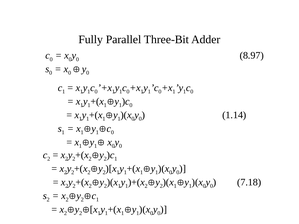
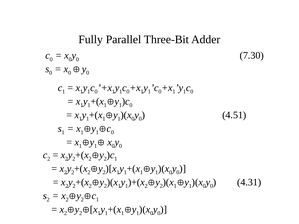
8.97: 8.97 -> 7.30
1.14: 1.14 -> 4.51
7.18: 7.18 -> 4.31
